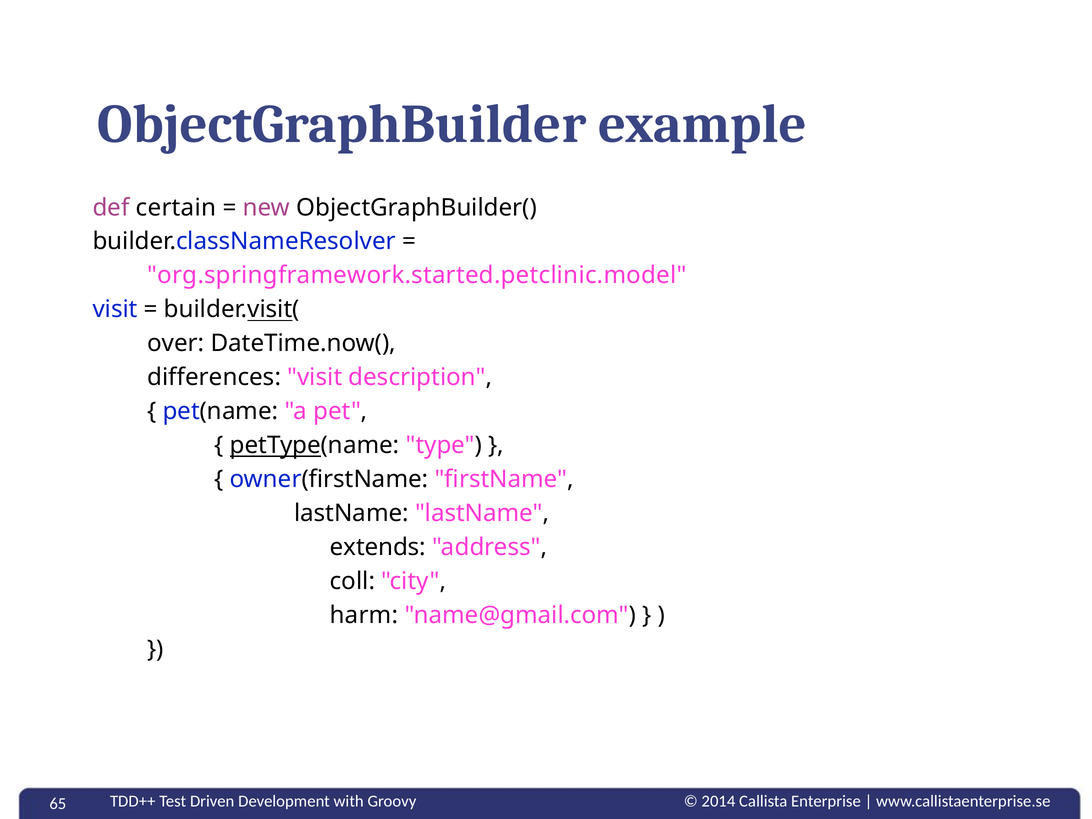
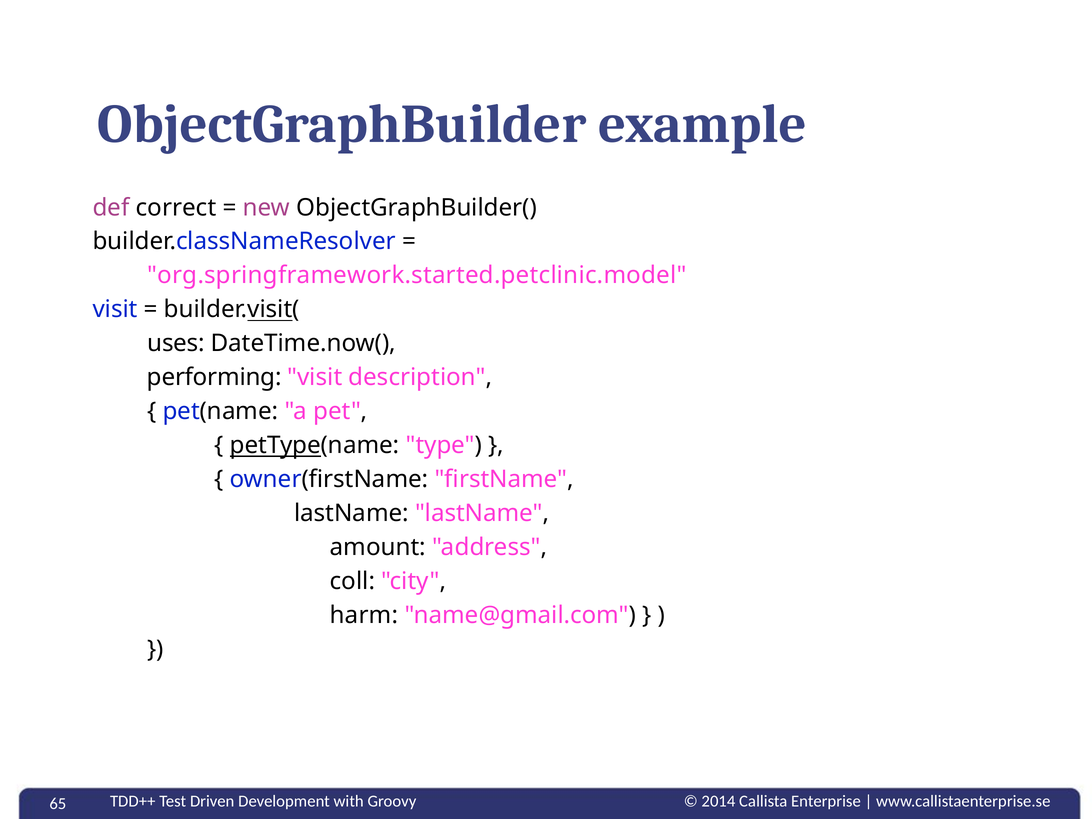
certain: certain -> correct
over: over -> uses
differences: differences -> performing
extends: extends -> amount
